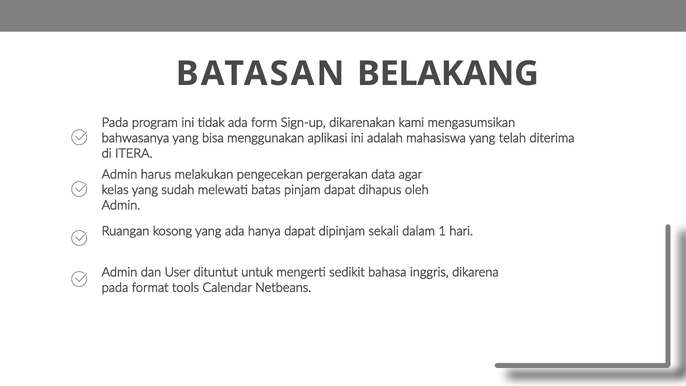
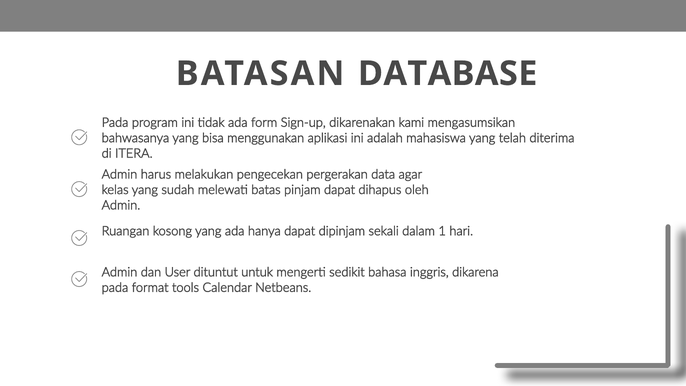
BELAKANG: BELAKANG -> DATABASE
